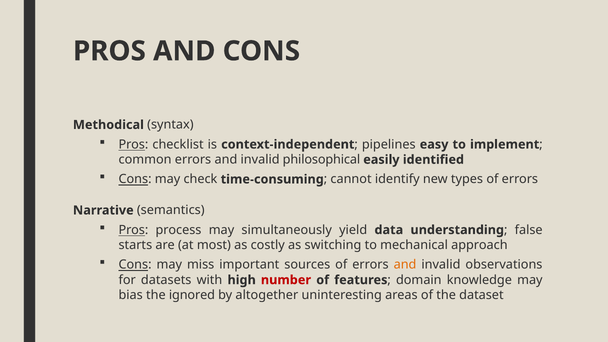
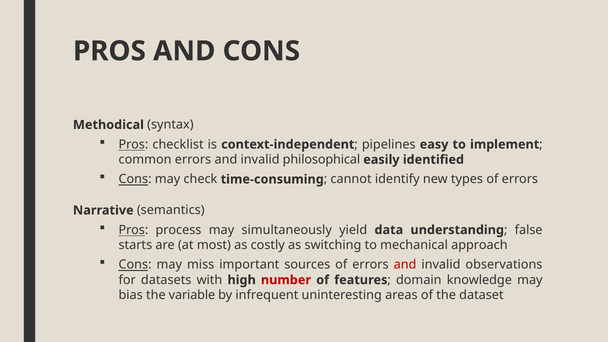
and at (405, 265) colour: orange -> red
ignored: ignored -> variable
altogether: altogether -> infrequent
